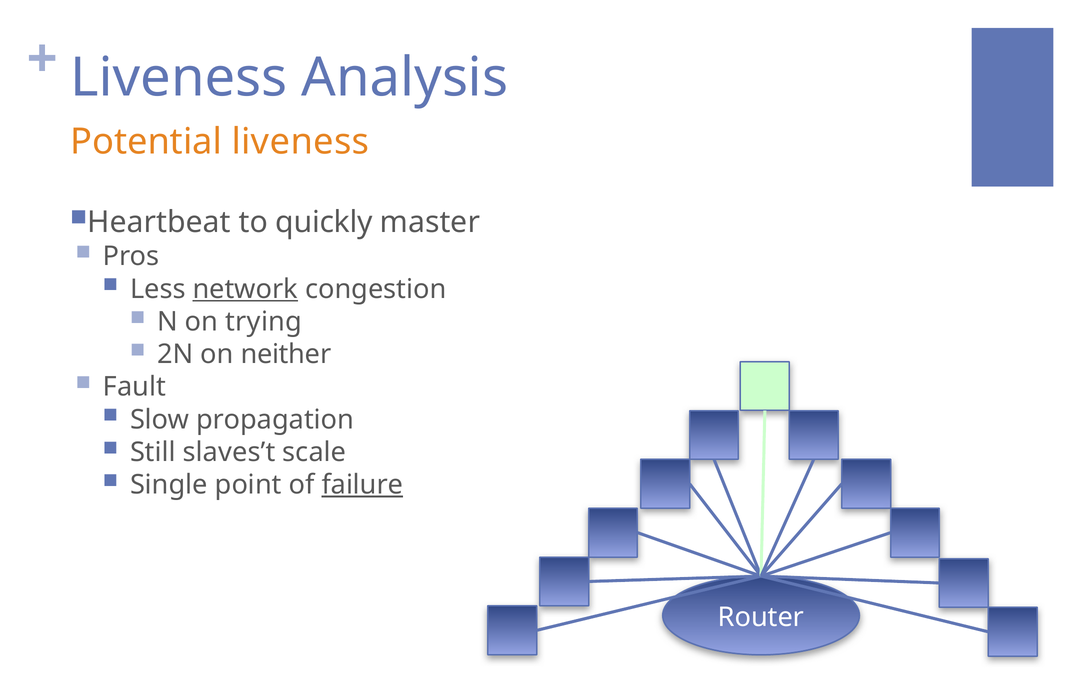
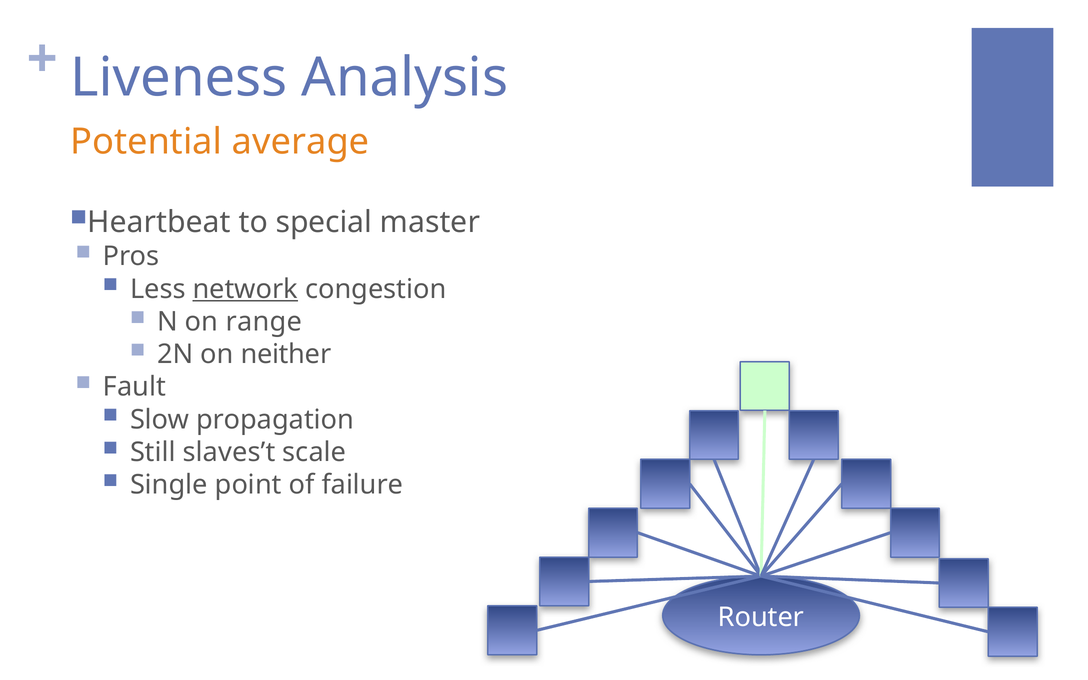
Potential liveness: liveness -> average
quickly: quickly -> special
trying: trying -> range
failure underline: present -> none
